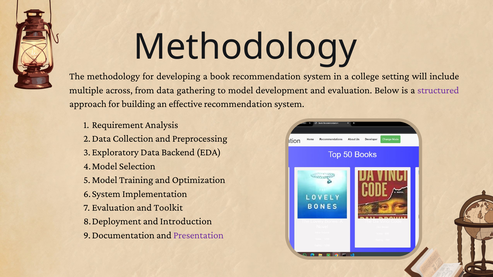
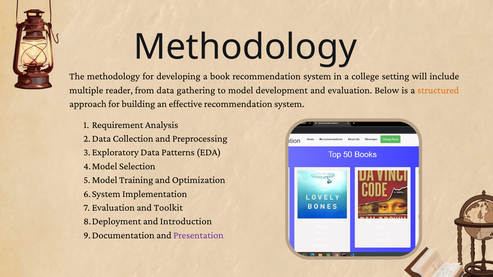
across: across -> reader
structured colour: purple -> orange
Backend: Backend -> Patterns
